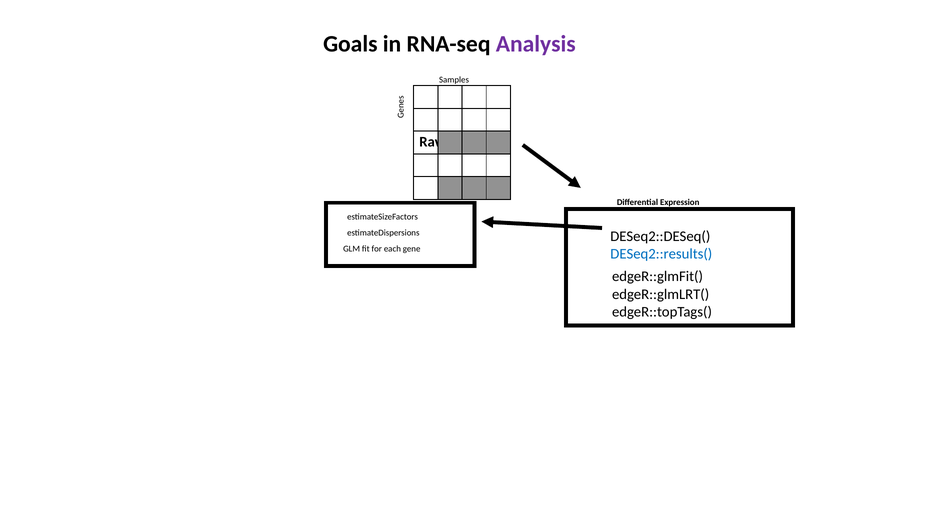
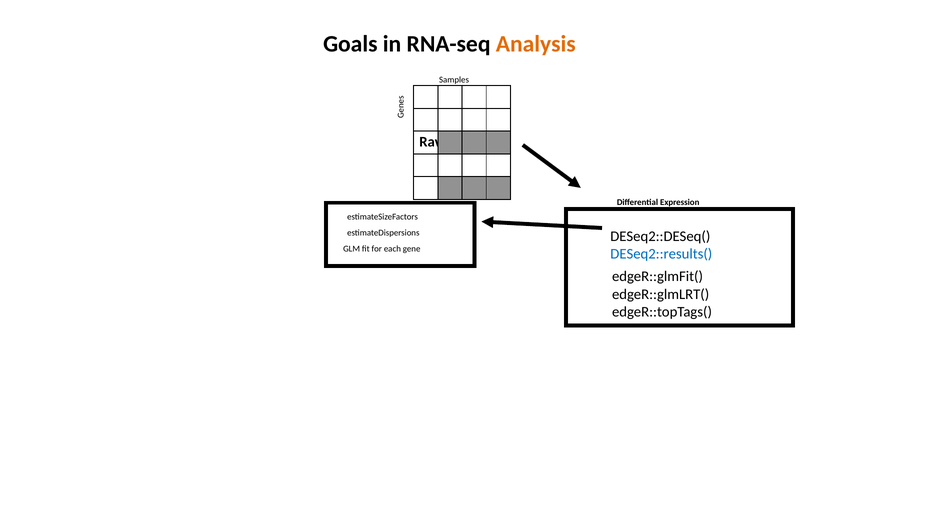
Analysis colour: purple -> orange
